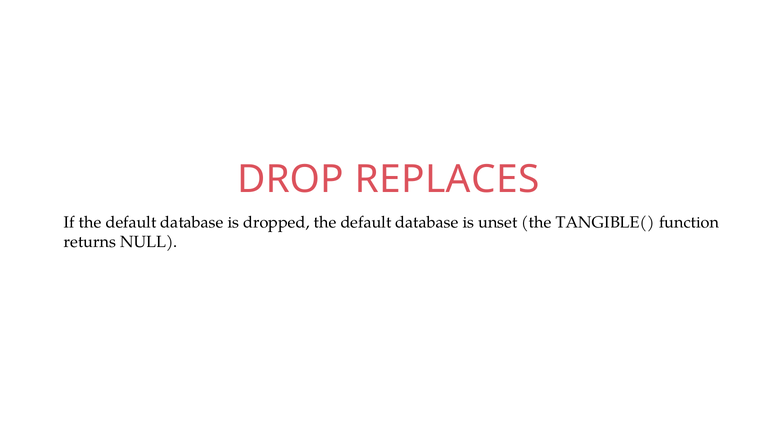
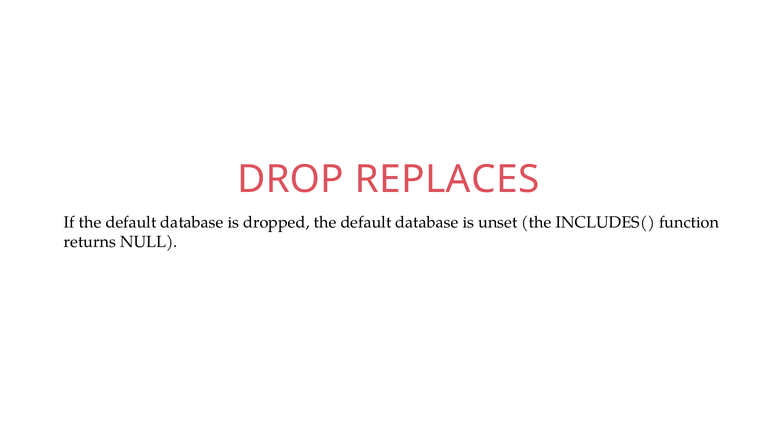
TANGIBLE(: TANGIBLE( -> INCLUDES(
